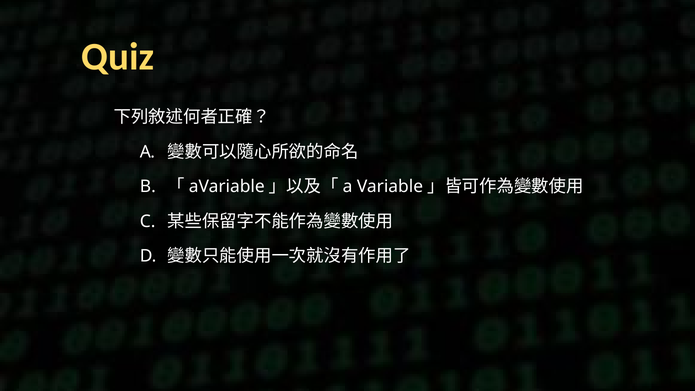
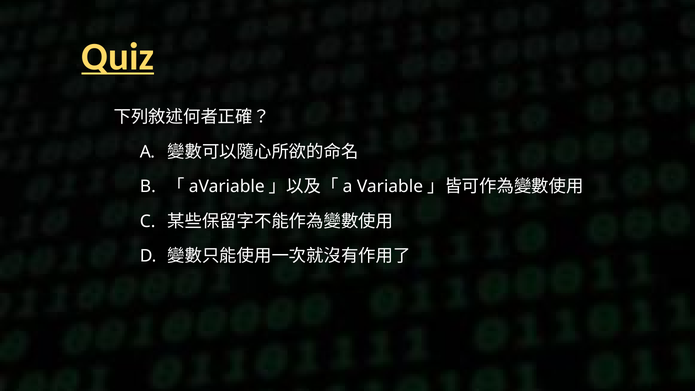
Quiz underline: none -> present
